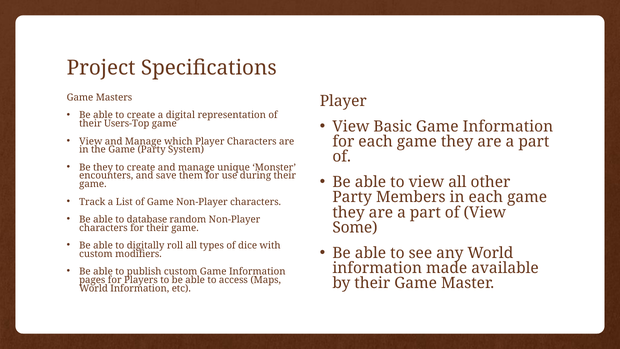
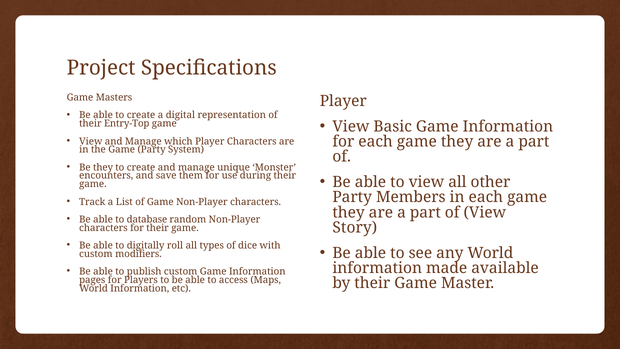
Users-Top: Users-Top -> Entry-Top
Some: Some -> Story
